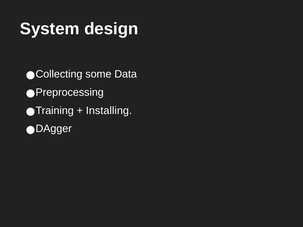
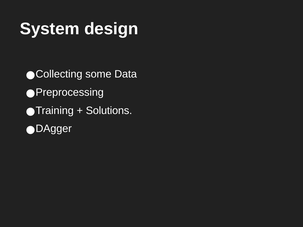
Installing: Installing -> Solutions
